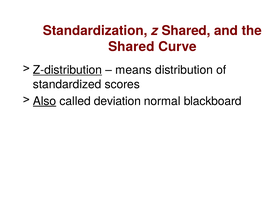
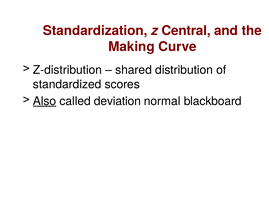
z Shared: Shared -> Central
Shared at (131, 47): Shared -> Making
Z-distribution underline: present -> none
means: means -> shared
